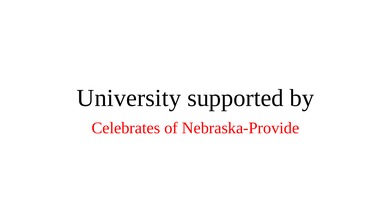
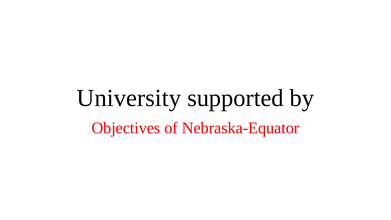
Celebrates: Celebrates -> Objectives
Nebraska-Provide: Nebraska-Provide -> Nebraska-Equator
